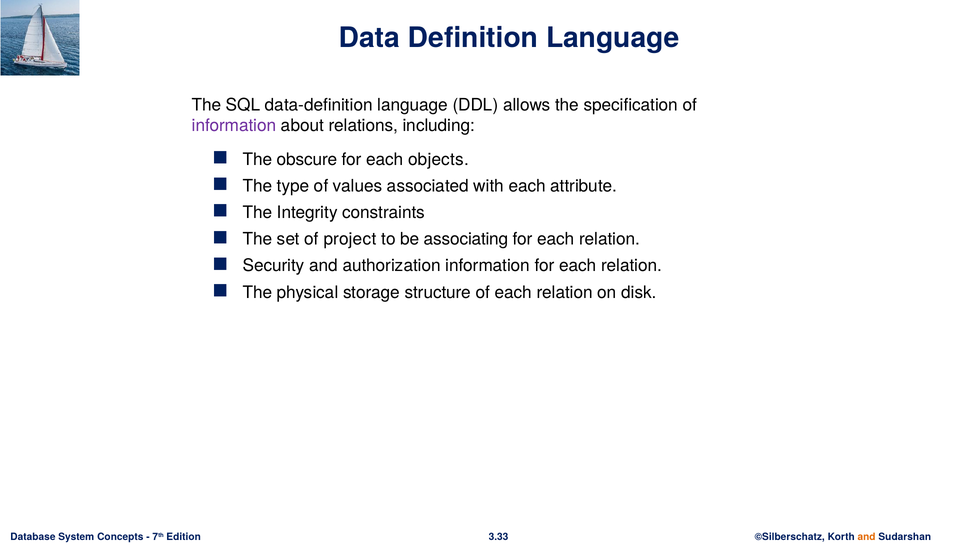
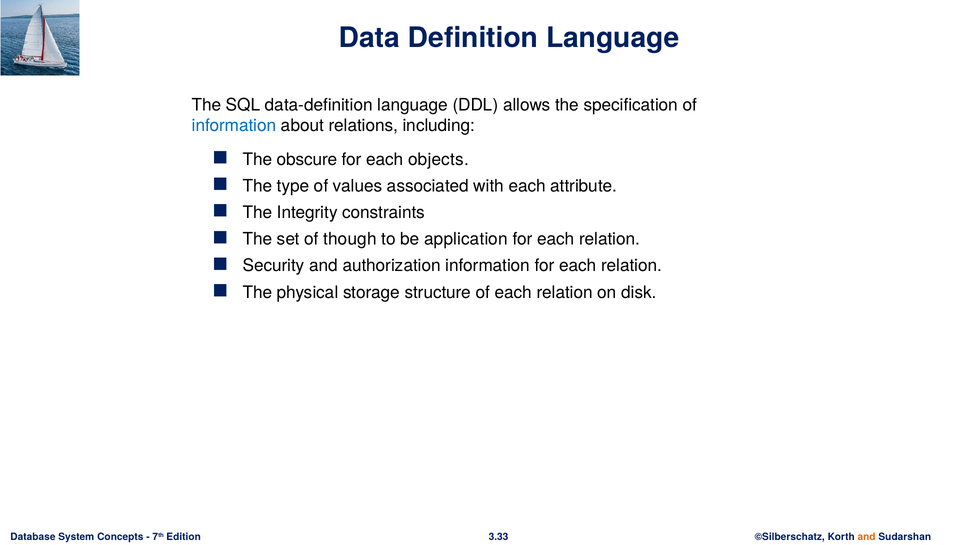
information at (234, 125) colour: purple -> blue
project: project -> though
associating: associating -> application
